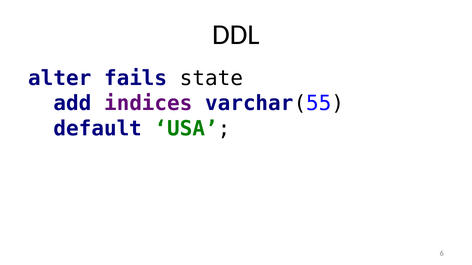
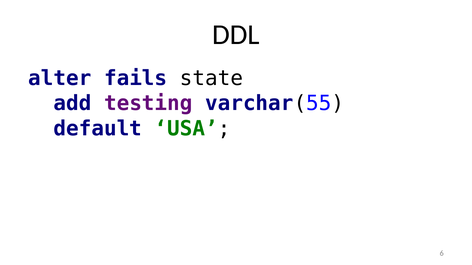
indices: indices -> testing
